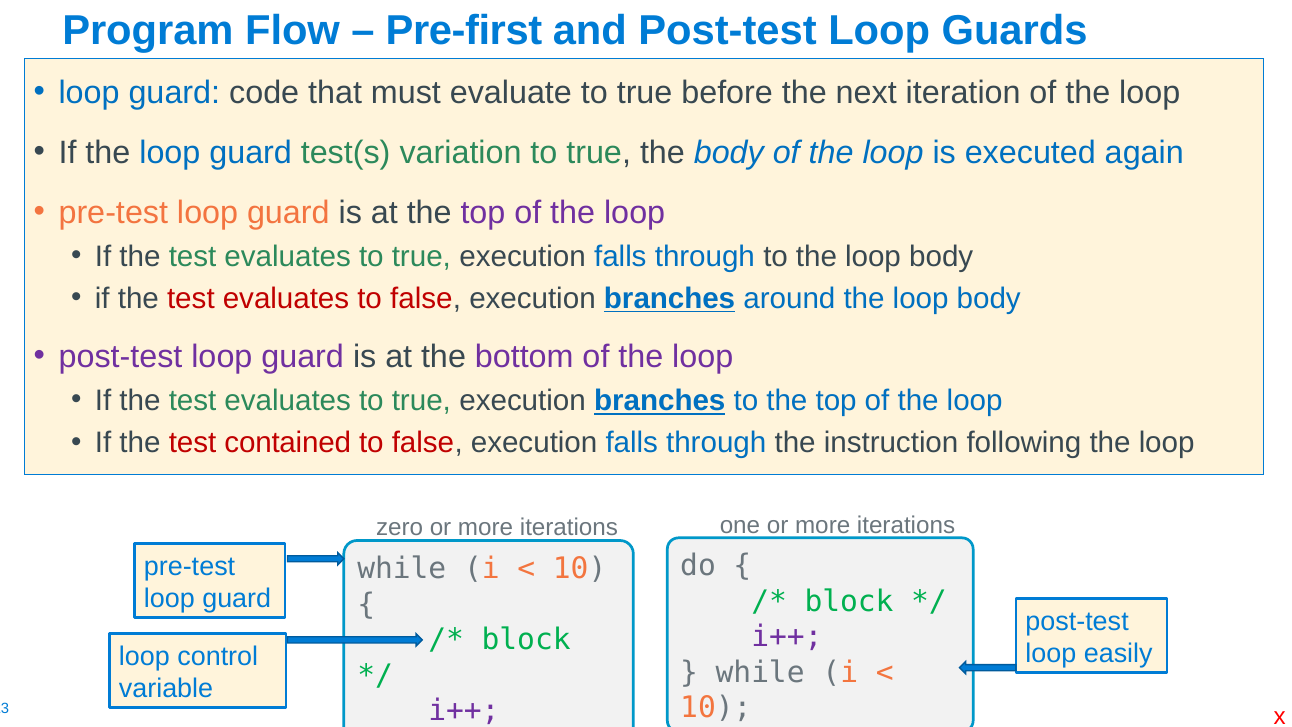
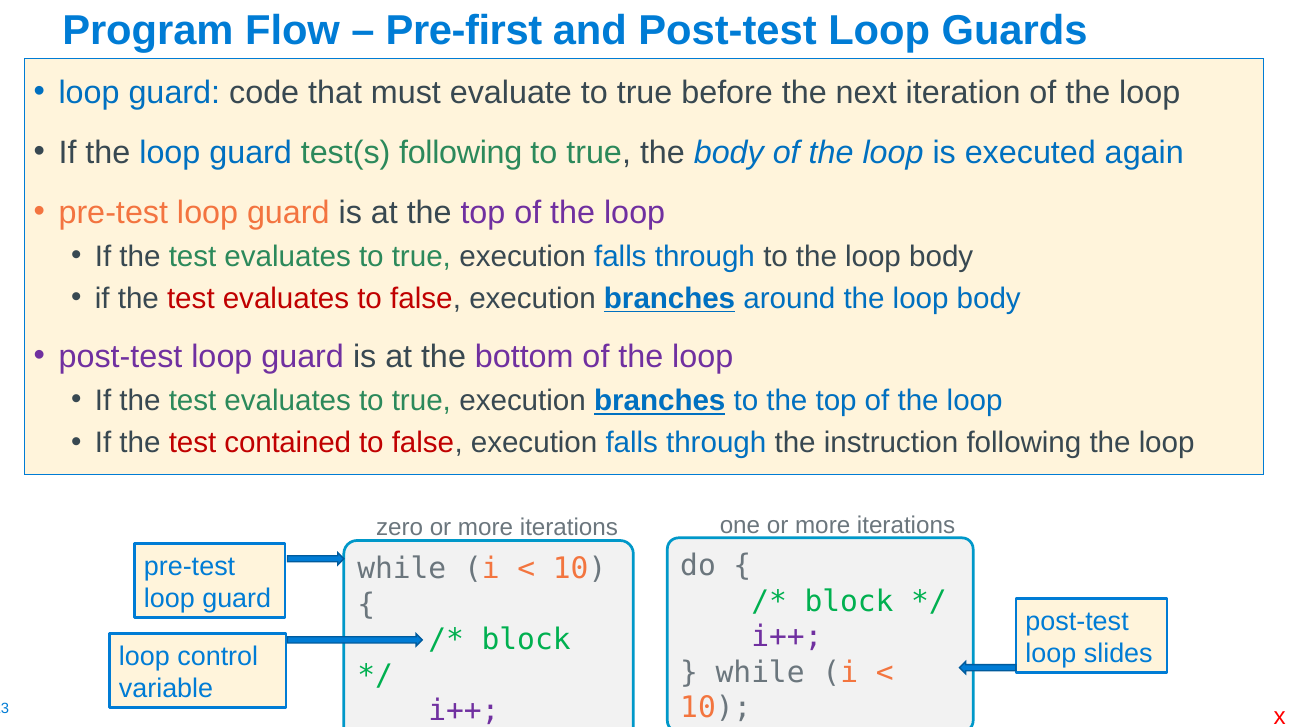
test(s variation: variation -> following
easily: easily -> slides
